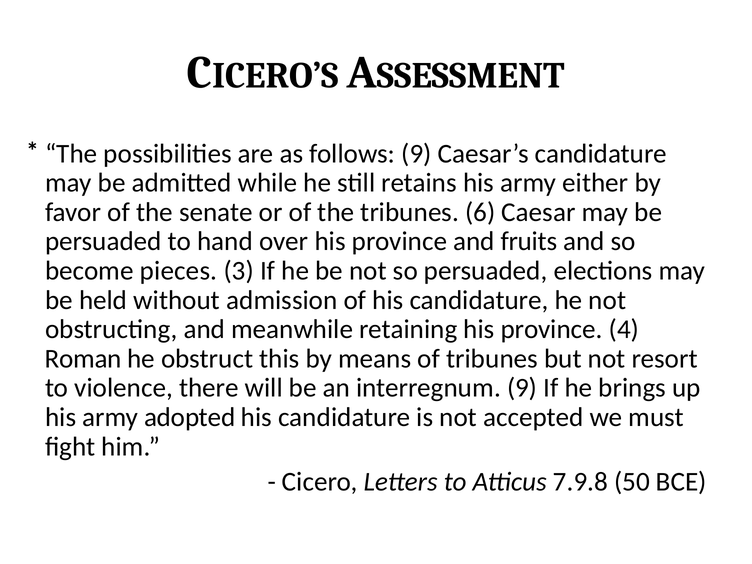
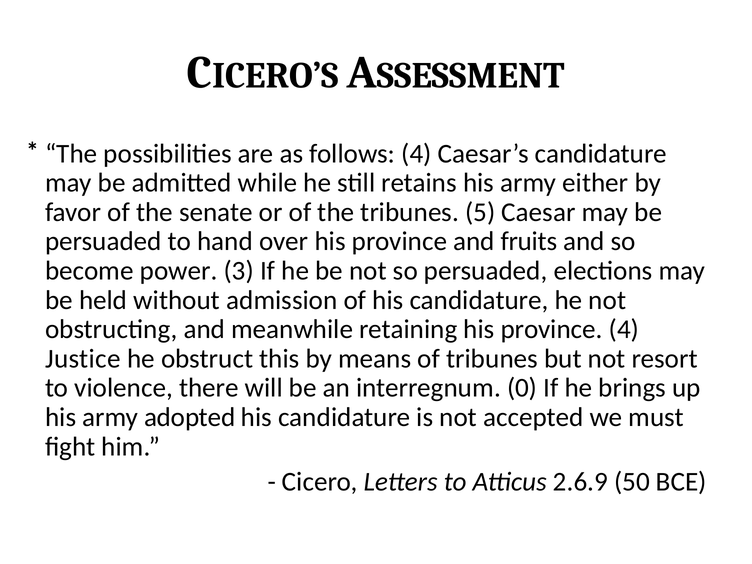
follows 9: 9 -> 4
6: 6 -> 5
pieces: pieces -> power
Roman: Roman -> Justice
interregnum 9: 9 -> 0
7.9.8: 7.9.8 -> 2.6.9
